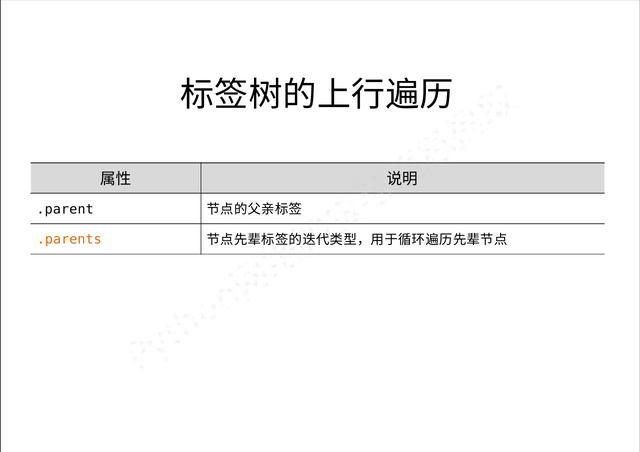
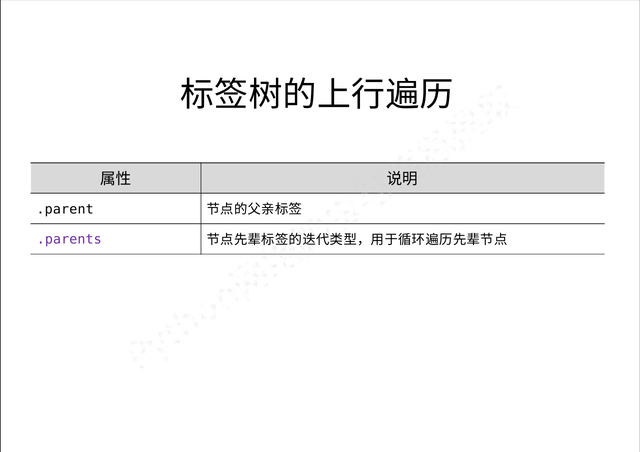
.parents colour: orange -> purple
